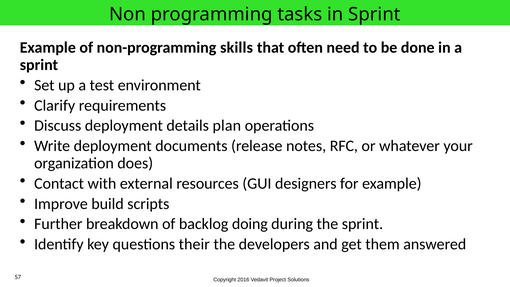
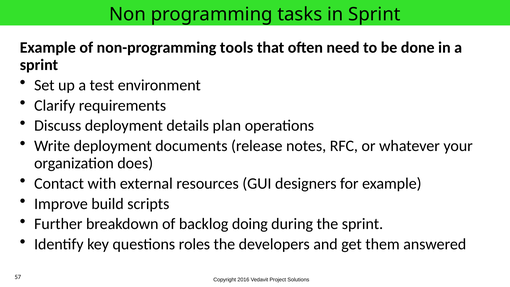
skills: skills -> tools
their: their -> roles
